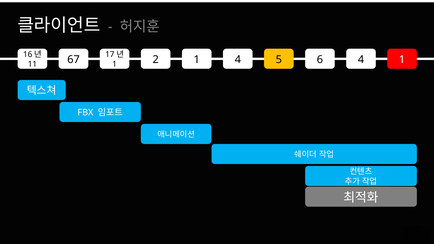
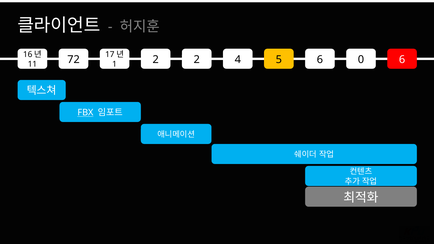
2 1: 1 -> 2
6 4: 4 -> 0
5 1: 1 -> 6
67: 67 -> 72
FBX underline: none -> present
